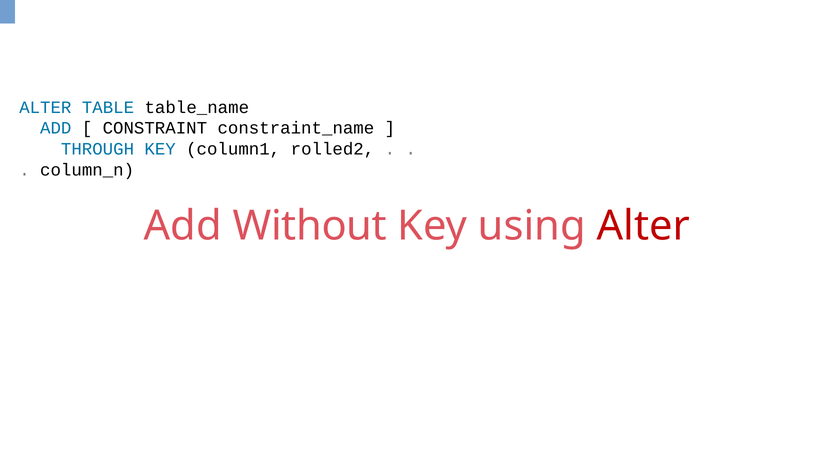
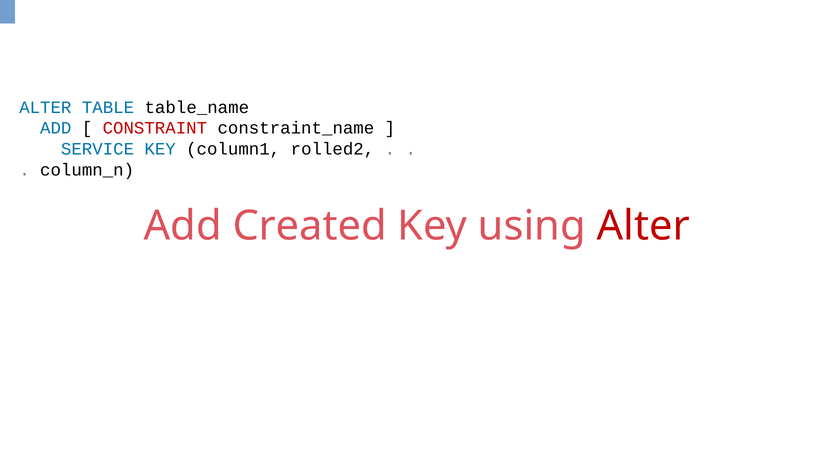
CONSTRAINT colour: black -> red
THROUGH: THROUGH -> SERVICE
Without: Without -> Created
